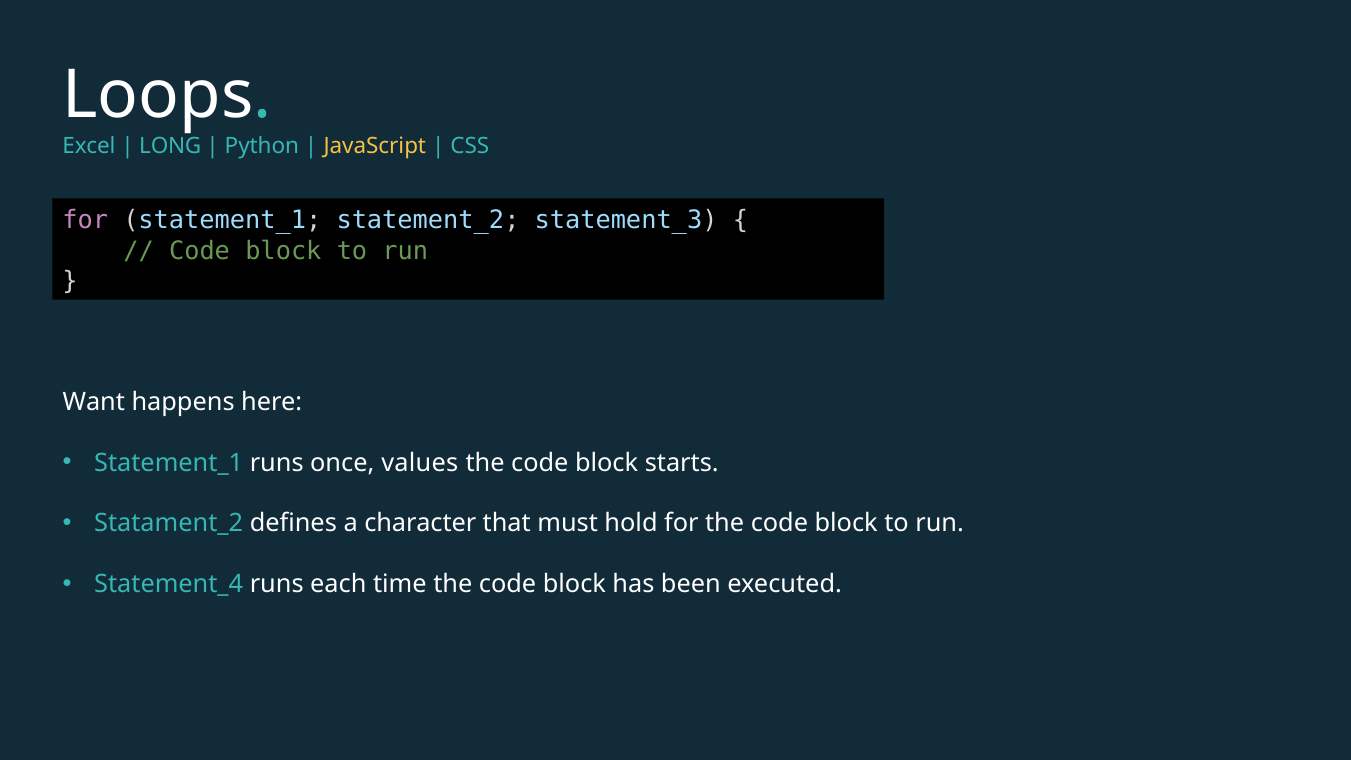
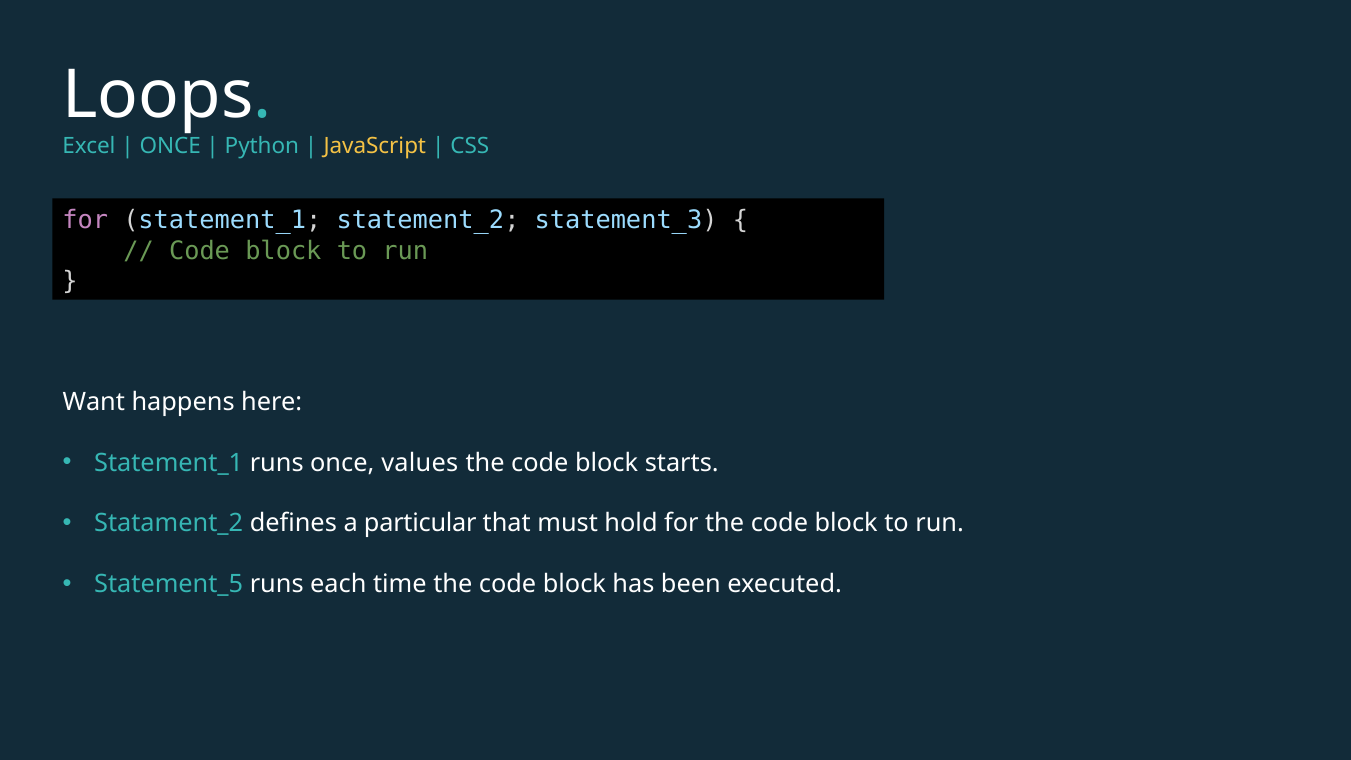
LONG at (170, 146): LONG -> ONCE
character: character -> particular
Statement_4: Statement_4 -> Statement_5
